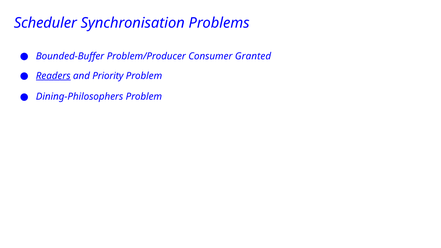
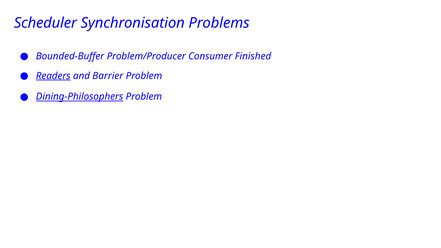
Granted: Granted -> Finished
Priority: Priority -> Barrier
Dining-Philosophers underline: none -> present
